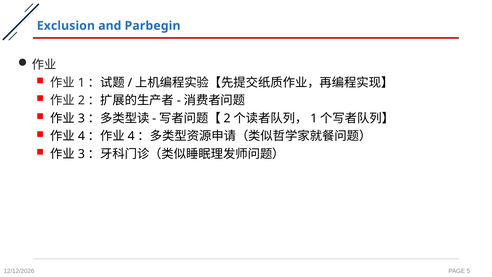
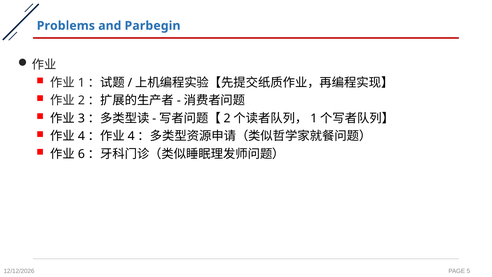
Exclusion: Exclusion -> Problems
3 at (81, 154): 3 -> 6
